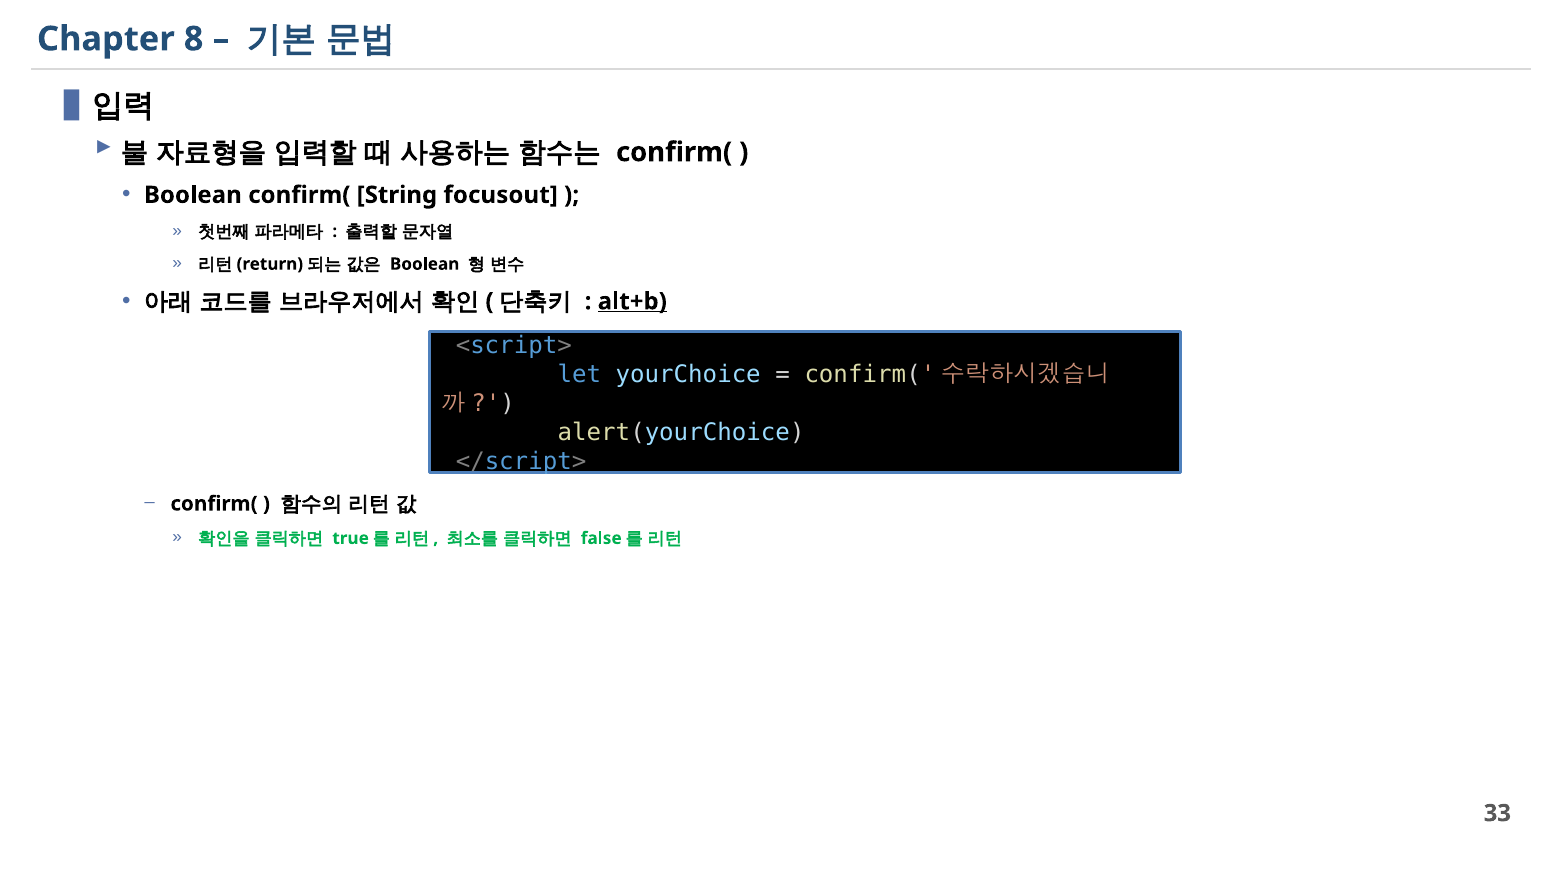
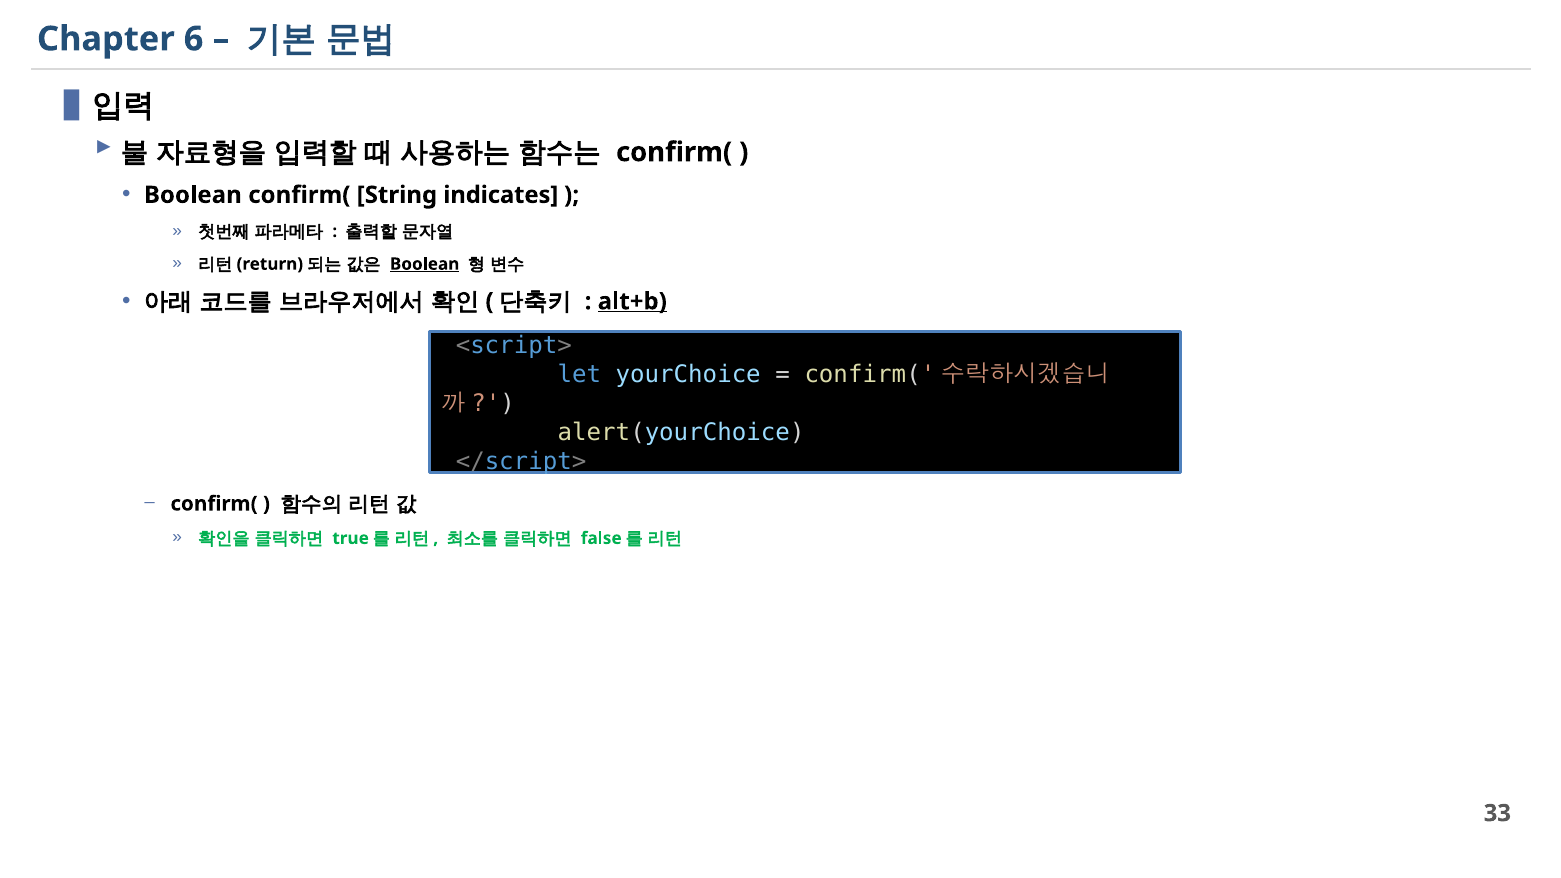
8: 8 -> 6
focusout: focusout -> indicates
Boolean at (425, 264) underline: none -> present
